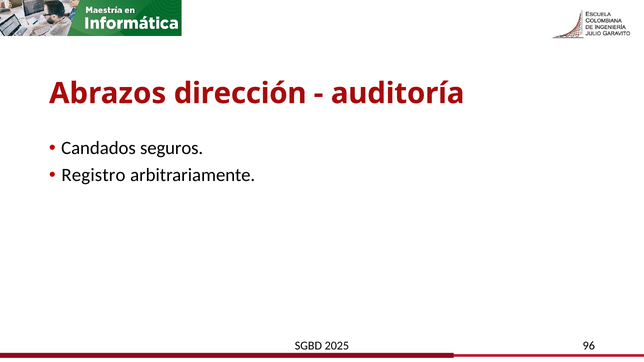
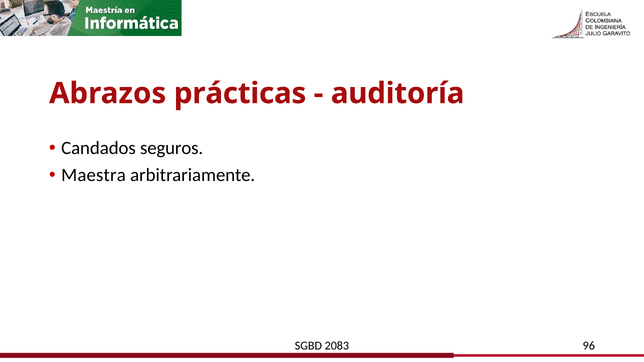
dirección: dirección -> prácticas
Registro: Registro -> Maestra
2025: 2025 -> 2083
